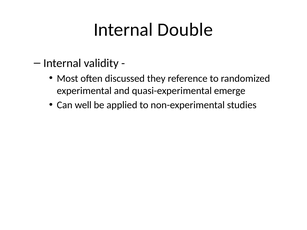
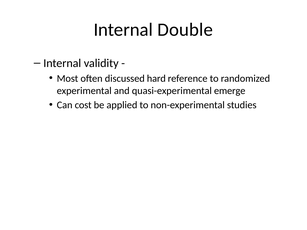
they: they -> hard
well: well -> cost
